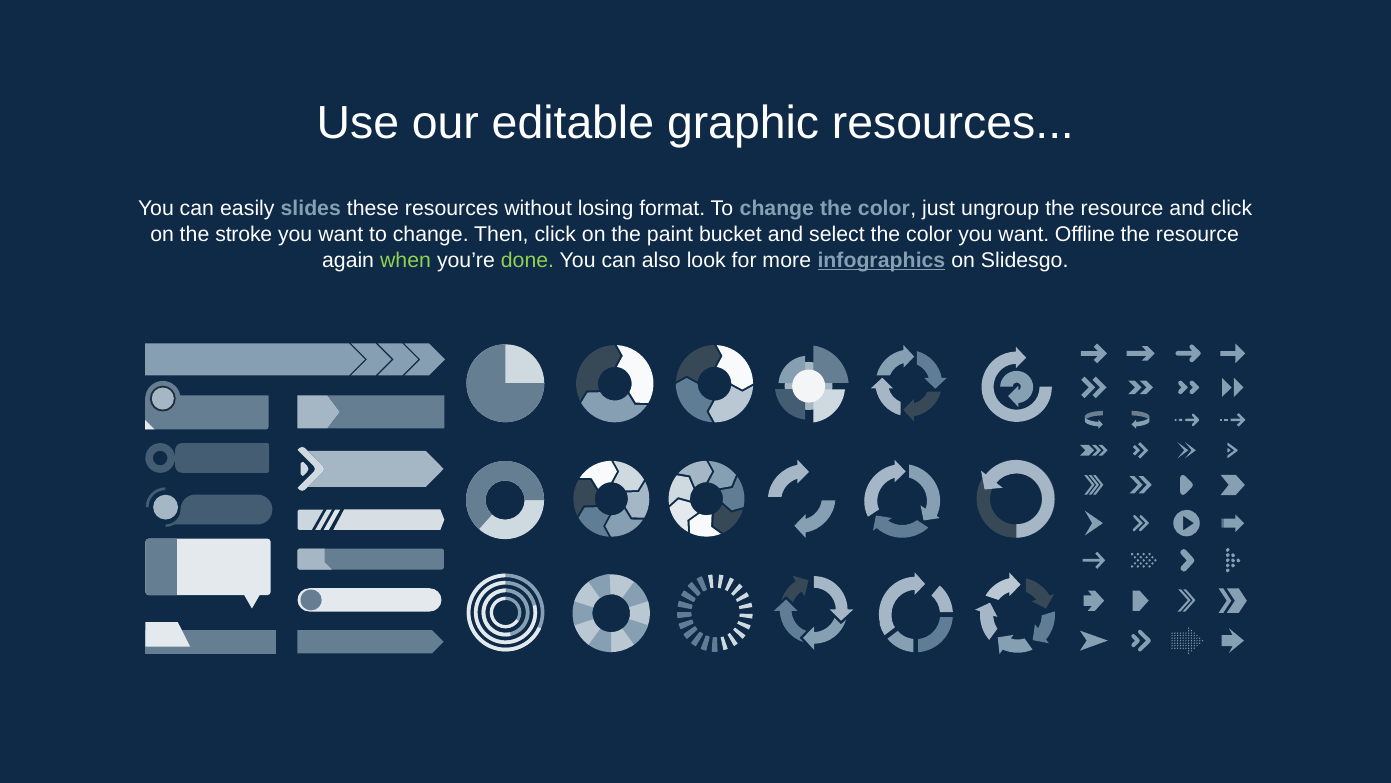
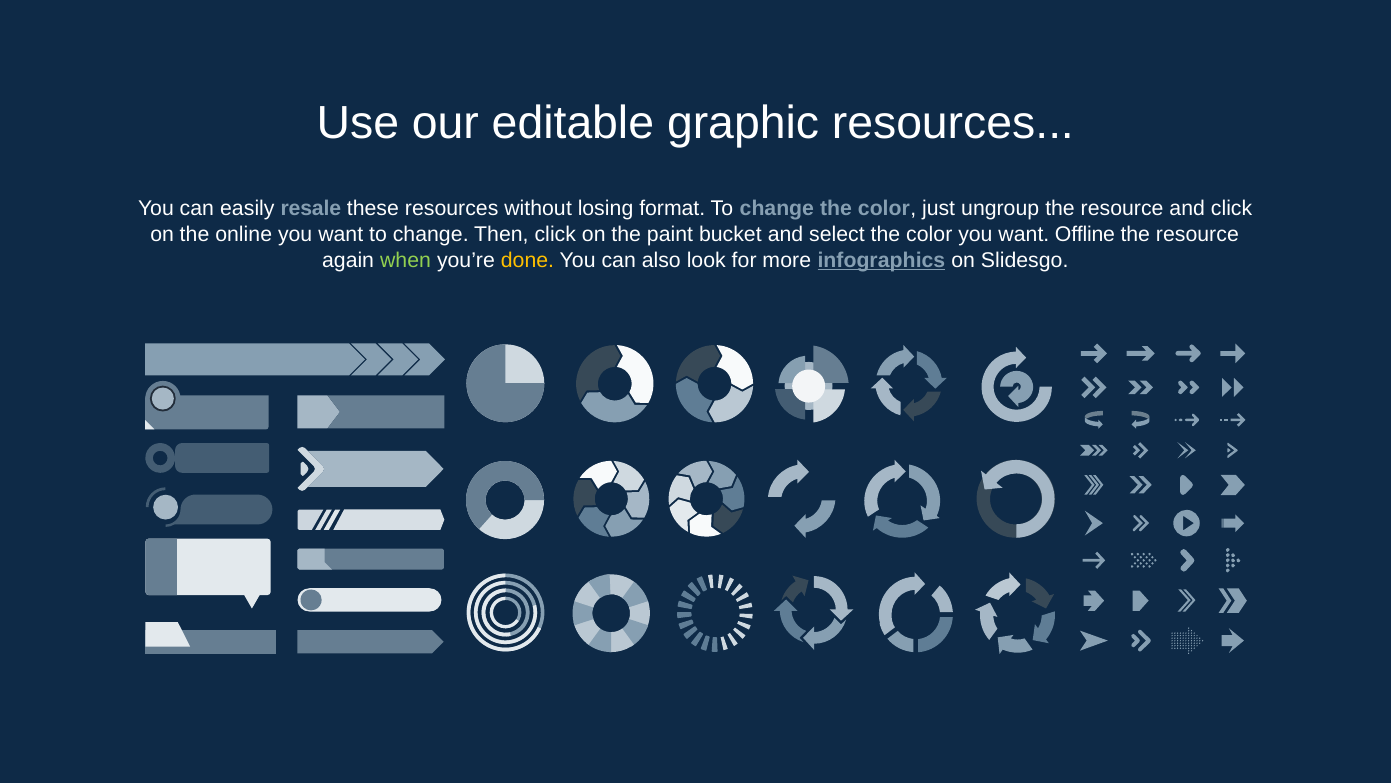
slides: slides -> resale
stroke: stroke -> online
done colour: light green -> yellow
